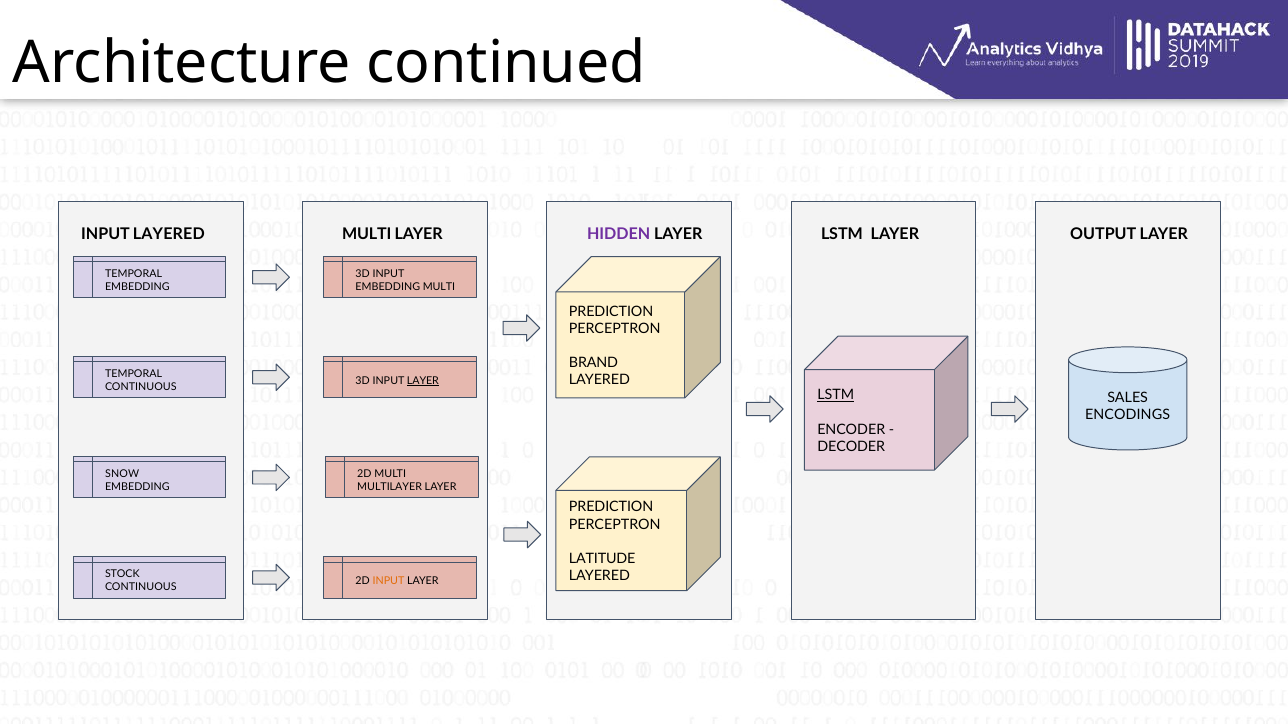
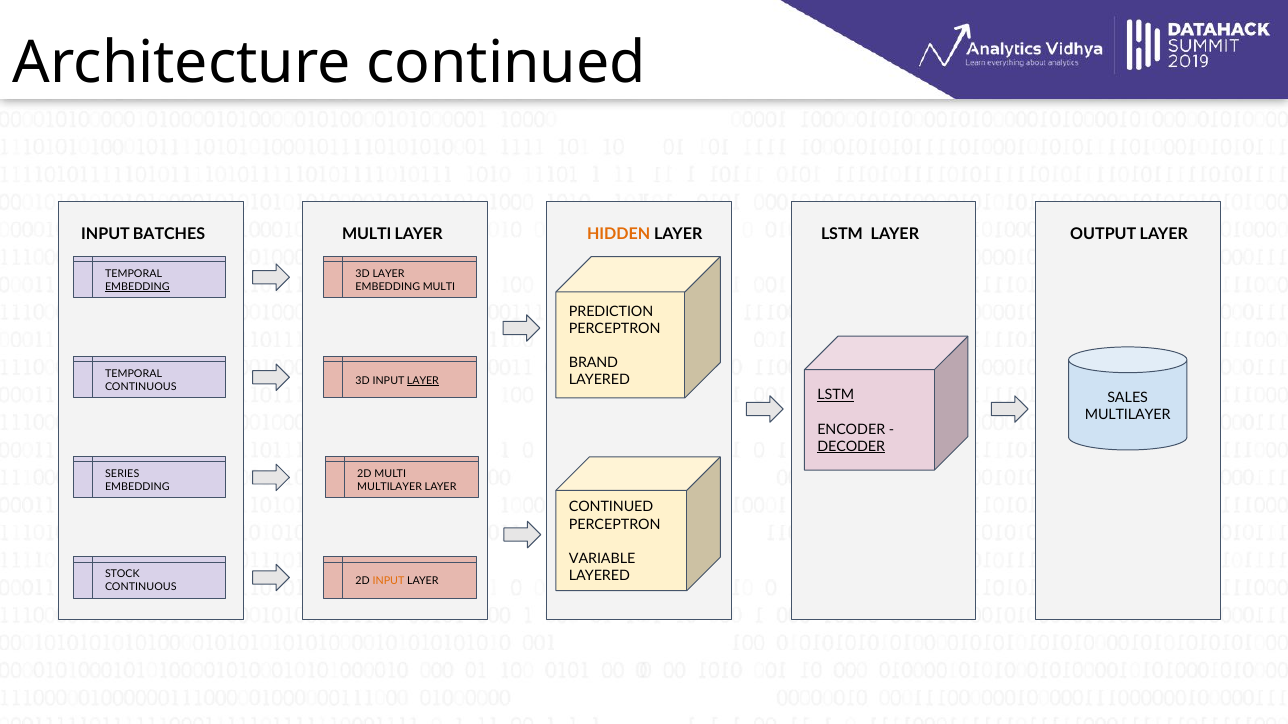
INPUT LAYERED: LAYERED -> BATCHES
HIDDEN colour: purple -> orange
INPUT at (388, 274): INPUT -> LAYER
EMBEDDING at (137, 287) underline: none -> present
ENCODINGS at (1128, 415): ENCODINGS -> MULTILAYER
DECODER underline: none -> present
SNOW: SNOW -> SERIES
PREDICTION at (611, 508): PREDICTION -> CONTINUED
LATITUDE: LATITUDE -> VARIABLE
